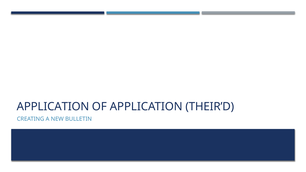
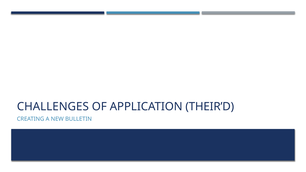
APPLICATION at (53, 107): APPLICATION -> CHALLENGES
